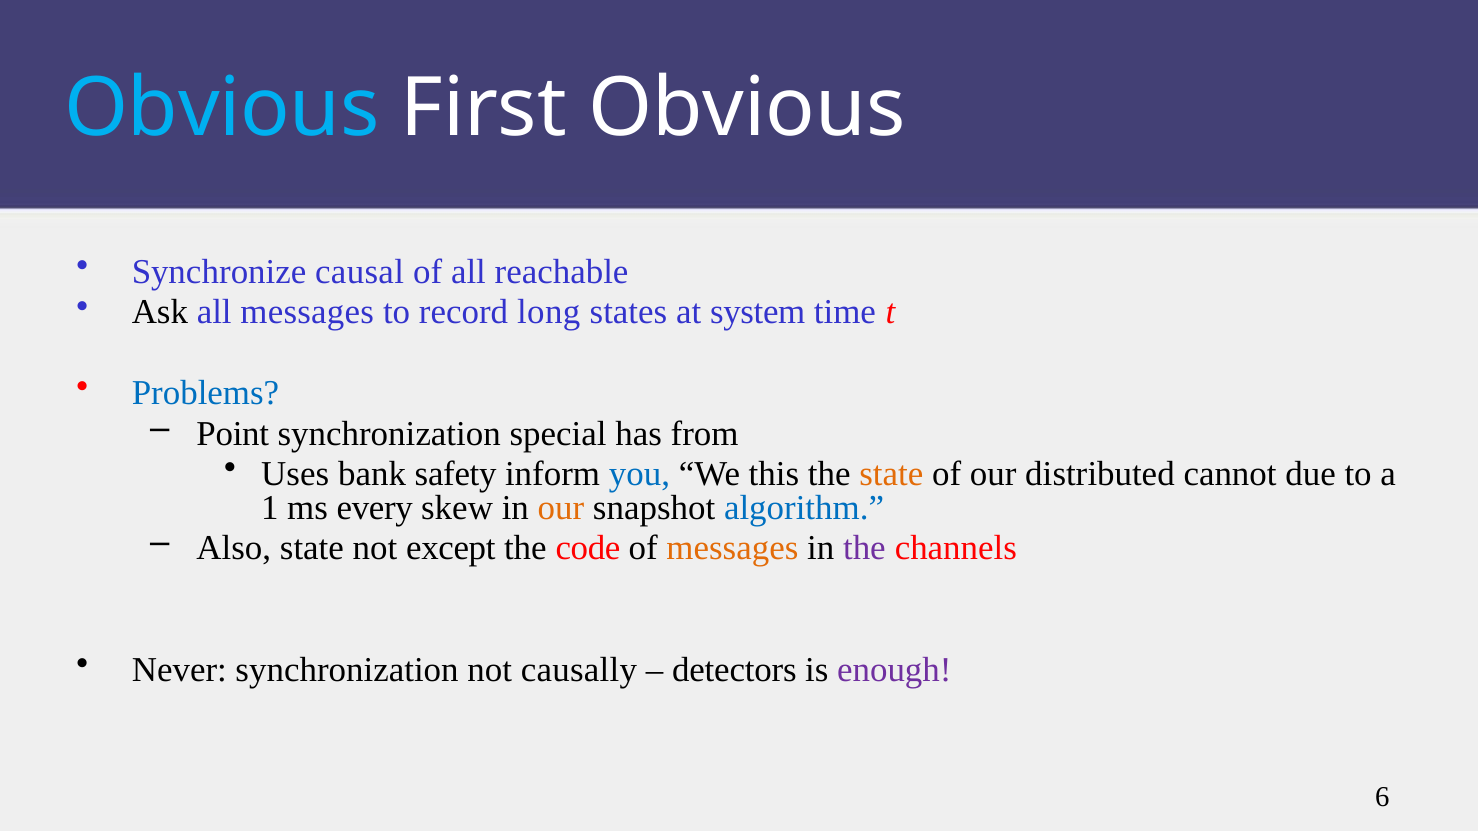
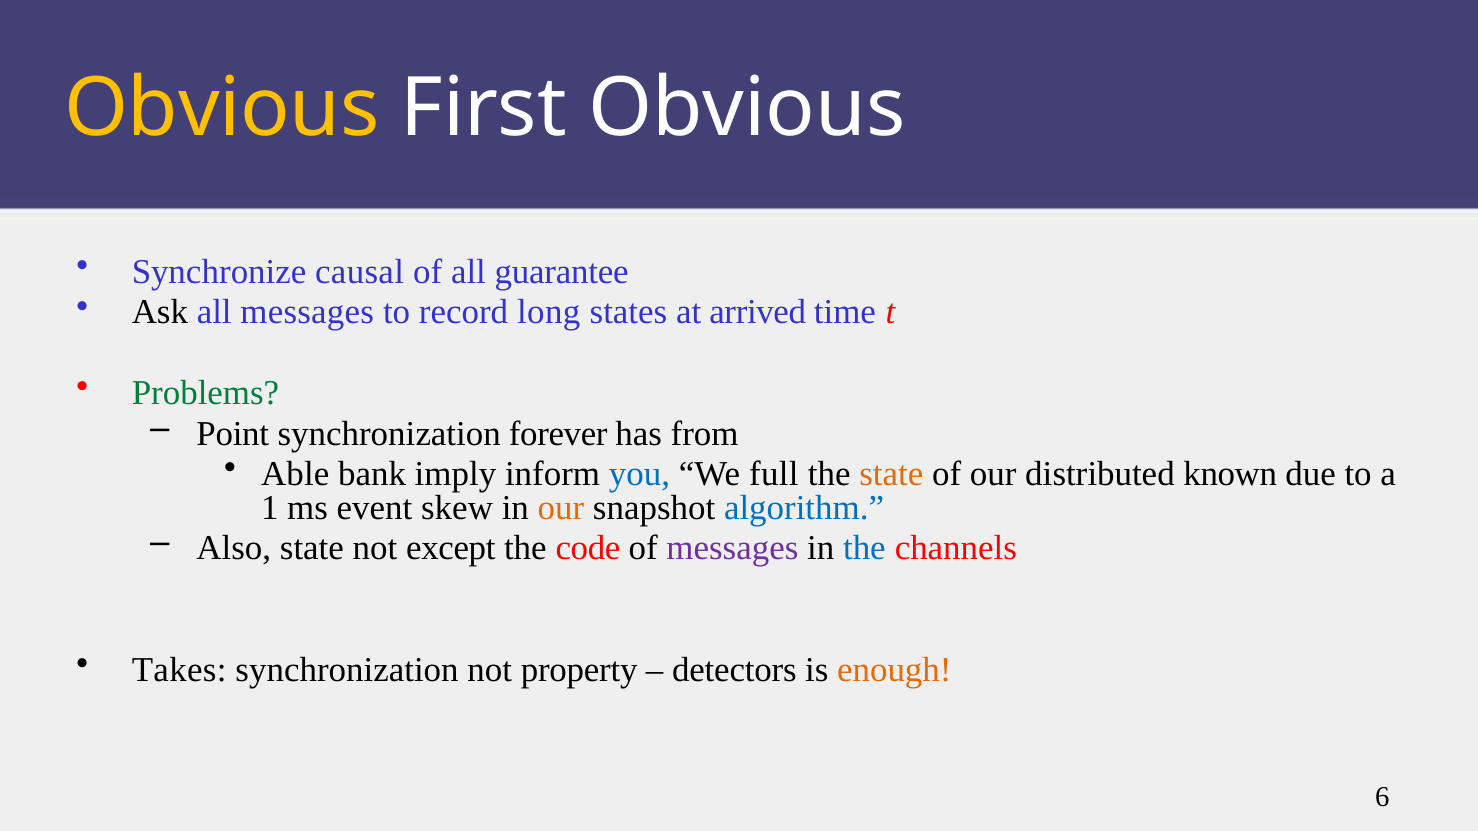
Obvious at (222, 109) colour: light blue -> yellow
reachable: reachable -> guarantee
system: system -> arrived
Problems colour: blue -> green
special: special -> forever
Uses: Uses -> Able
safety: safety -> imply
this: this -> full
cannot: cannot -> known
every: every -> event
messages at (732, 549) colour: orange -> purple
the at (864, 549) colour: purple -> blue
Never: Never -> Takes
causally: causally -> property
enough colour: purple -> orange
